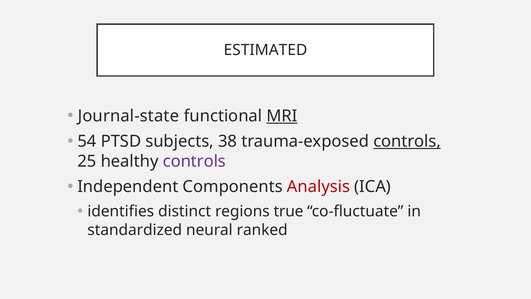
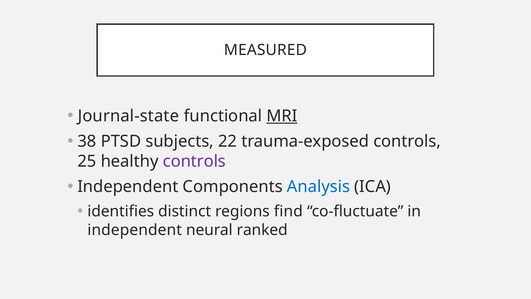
ESTIMATED: ESTIMATED -> MEASURED
54: 54 -> 38
38: 38 -> 22
controls at (407, 141) underline: present -> none
Analysis colour: red -> blue
true: true -> find
standardized at (135, 230): standardized -> independent
